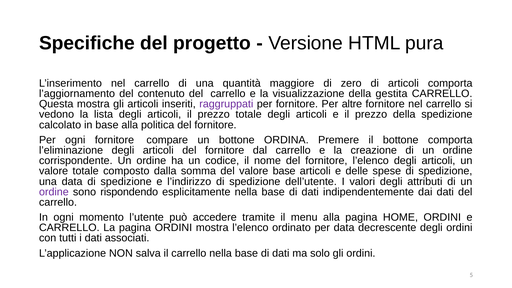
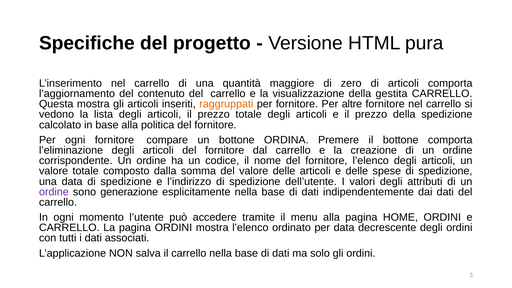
raggruppati colour: purple -> orange
valore base: base -> delle
rispondendo: rispondendo -> generazione
